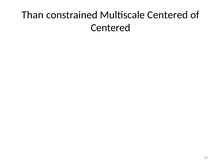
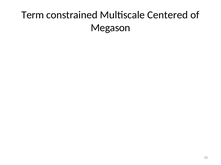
Than: Than -> Term
Centered at (111, 28): Centered -> Megason
